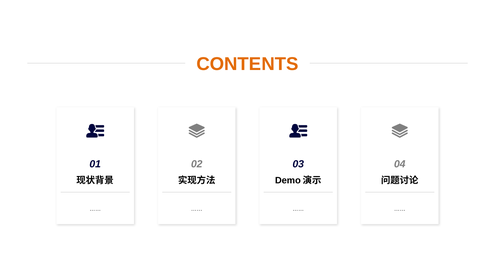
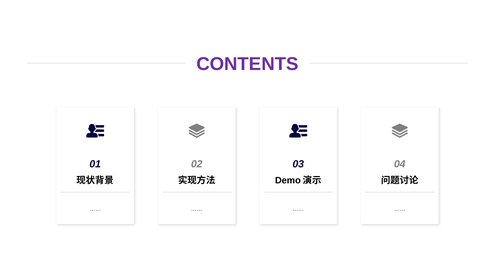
CONTENTS colour: orange -> purple
